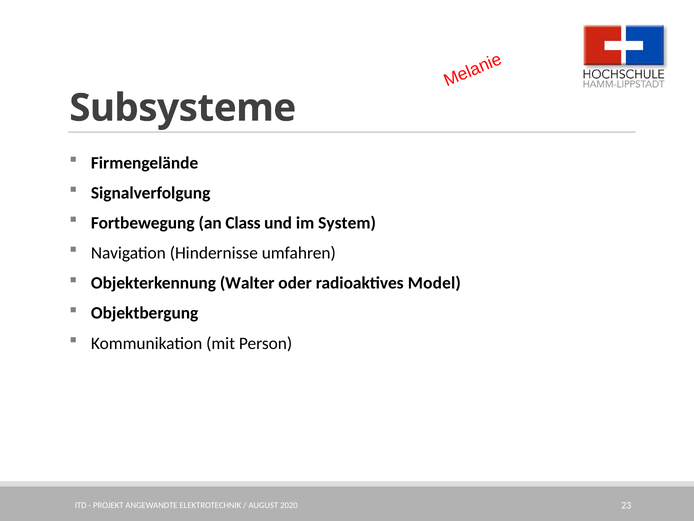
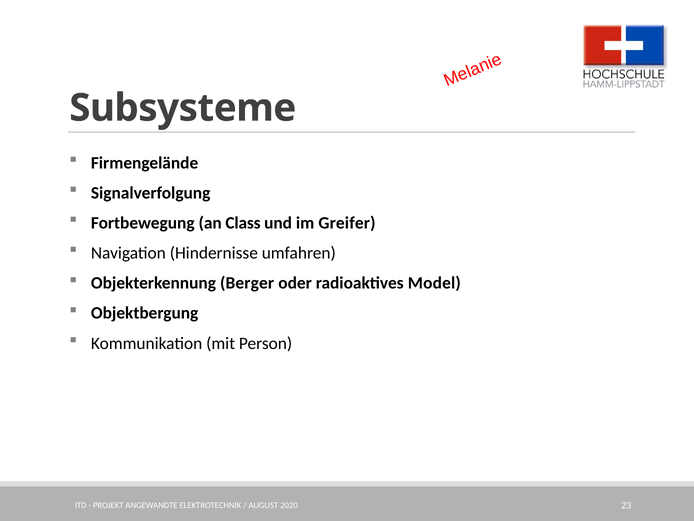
System: System -> Greifer
Walter: Walter -> Berger
